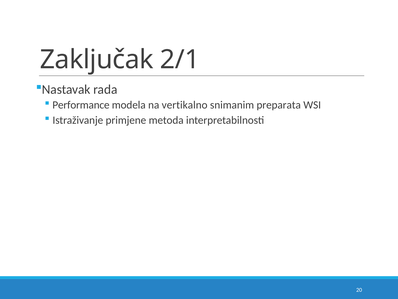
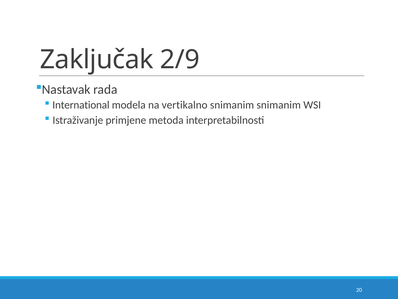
2/1: 2/1 -> 2/9
Performance: Performance -> International
snimanim preparata: preparata -> snimanim
